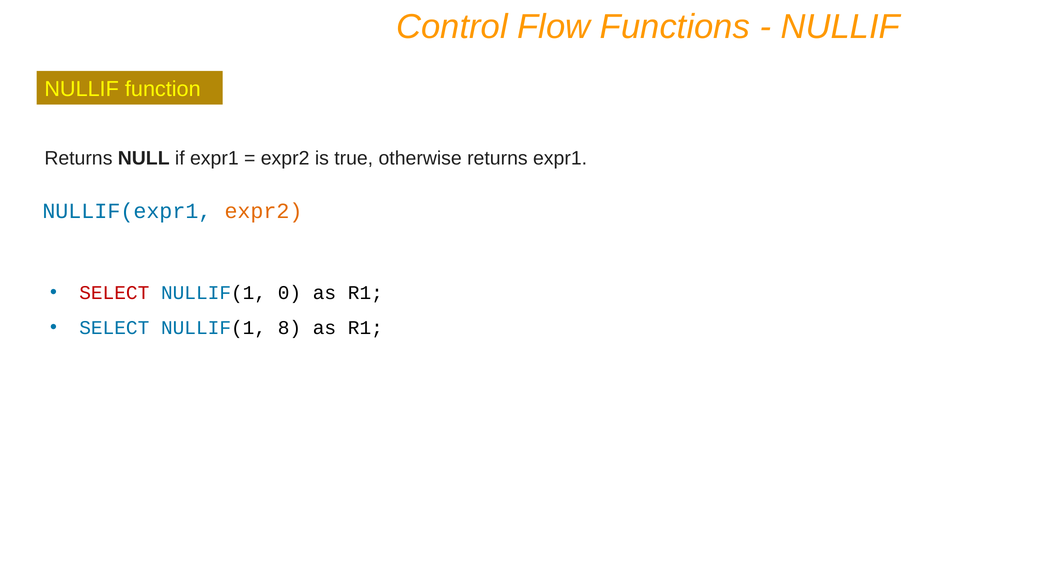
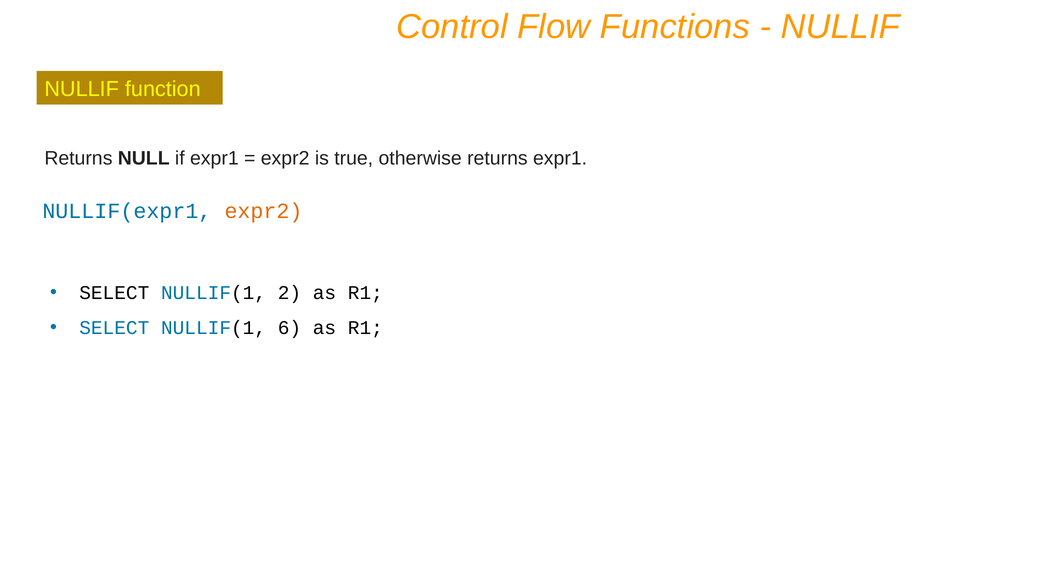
SELECT at (114, 293) colour: red -> black
0: 0 -> 2
8: 8 -> 6
